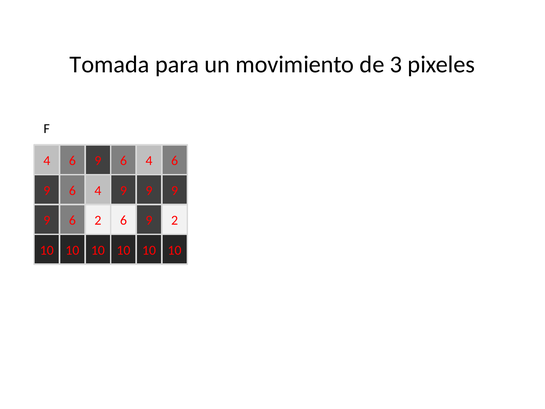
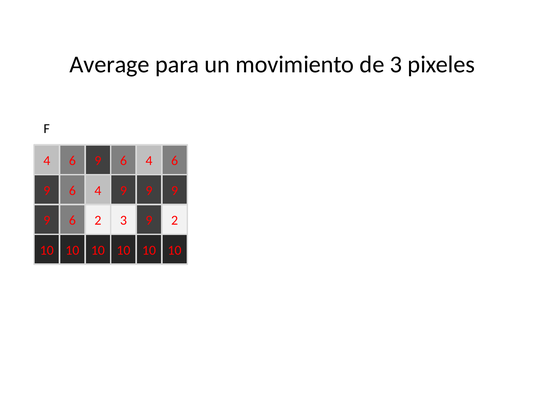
Tomada: Tomada -> Average
2 6: 6 -> 3
